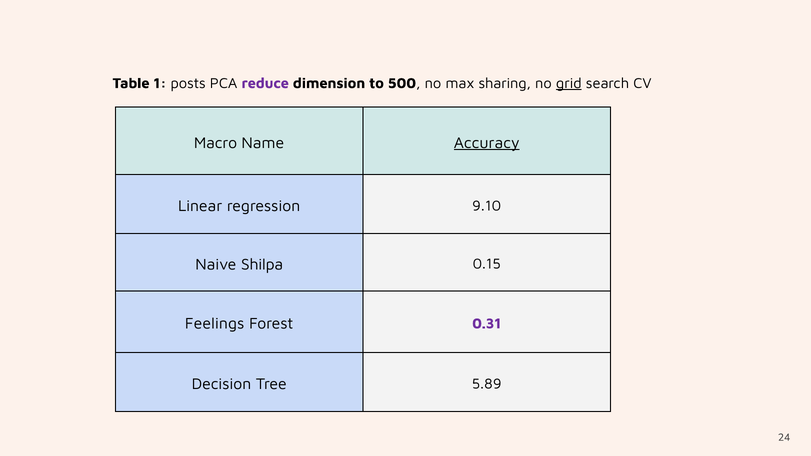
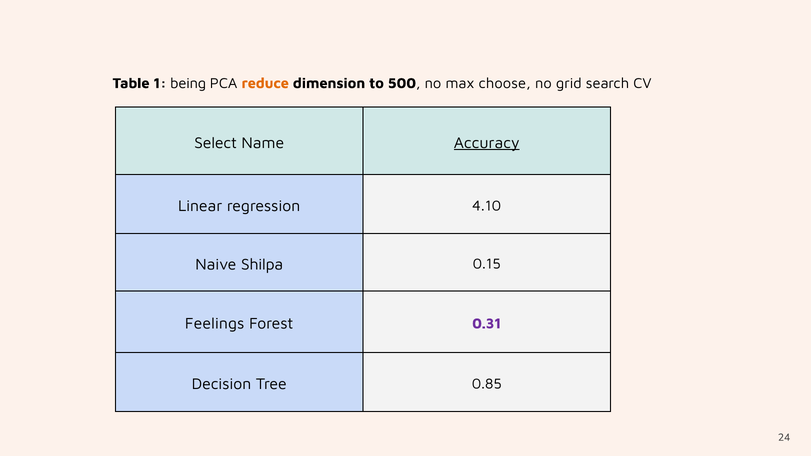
posts: posts -> being
reduce colour: purple -> orange
sharing: sharing -> choose
grid underline: present -> none
Macro: Macro -> Select
9.10: 9.10 -> 4.10
5.89: 5.89 -> 0.85
